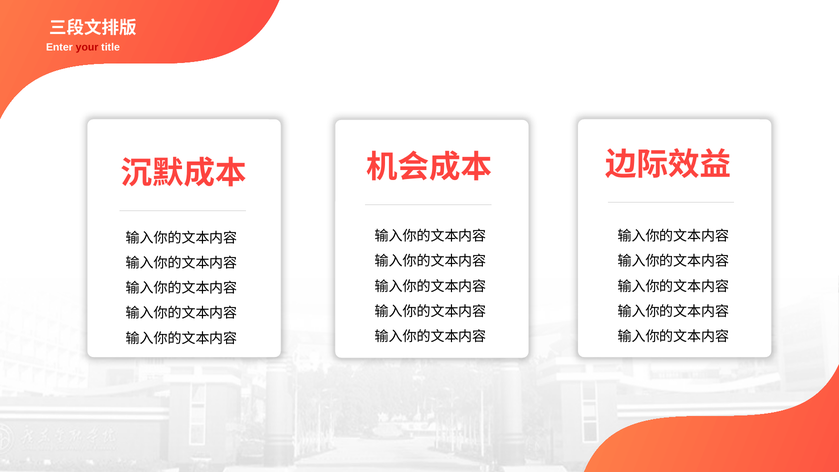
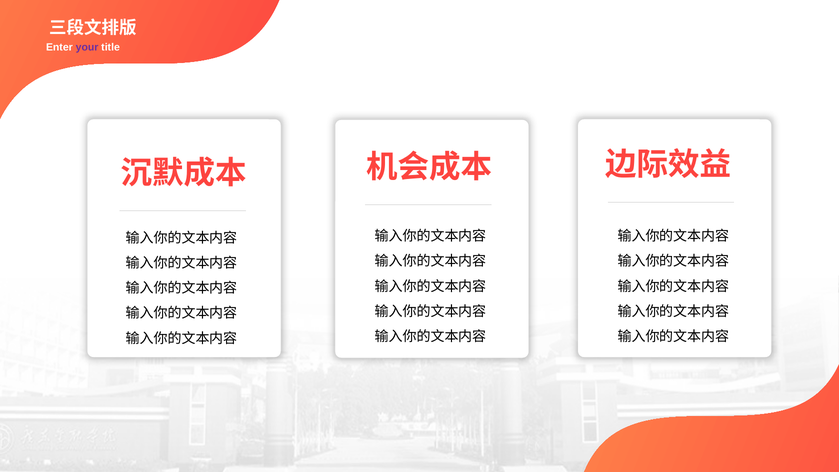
your colour: red -> purple
